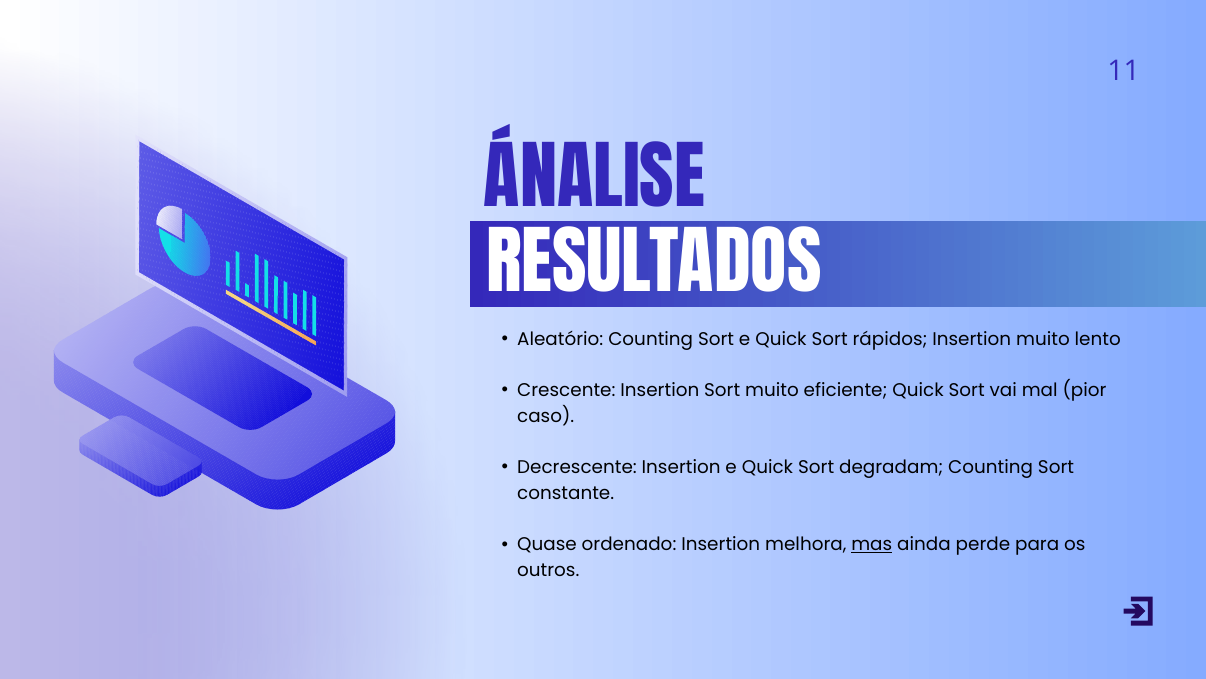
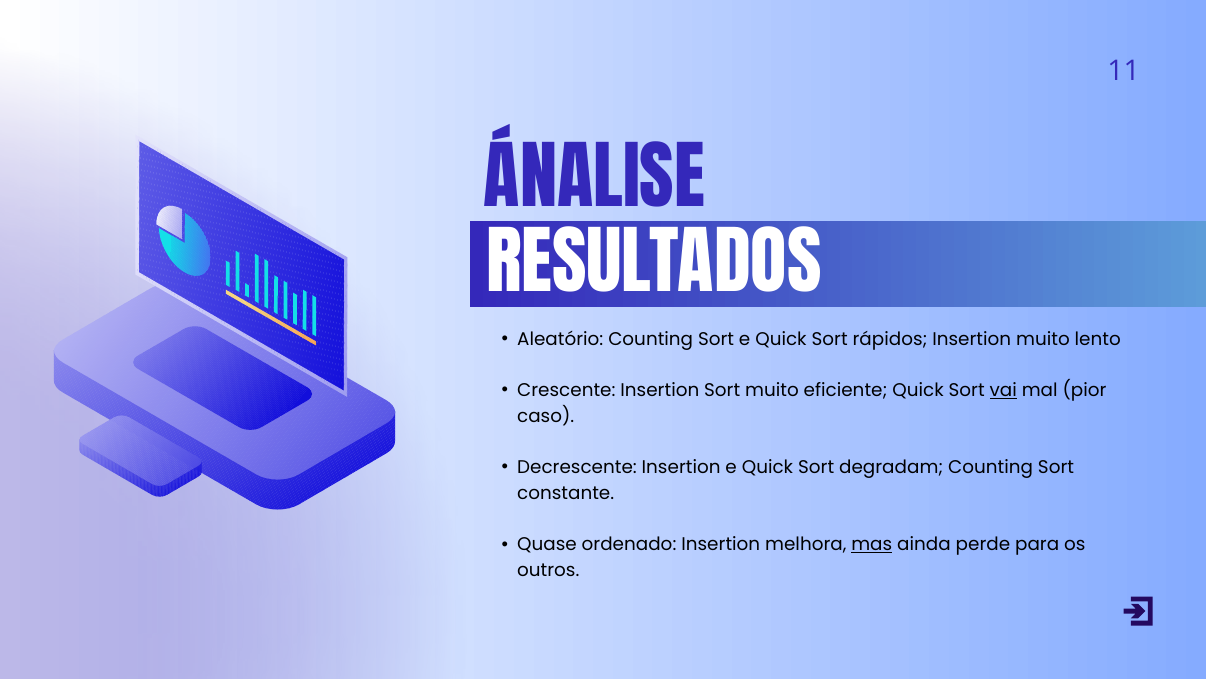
vai underline: none -> present
